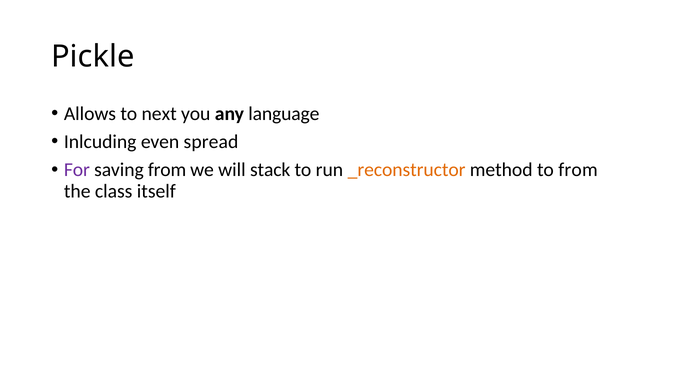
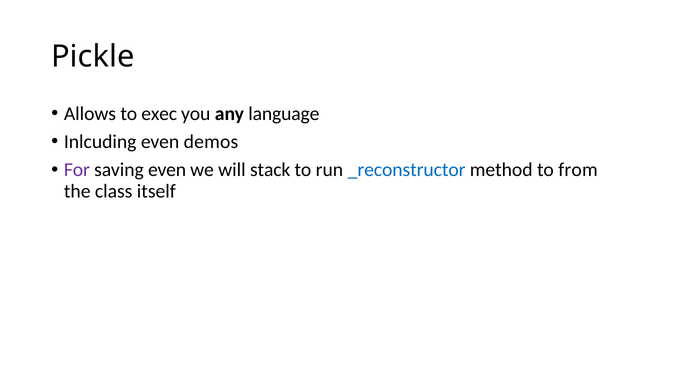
next: next -> exec
spread: spread -> demos
saving from: from -> even
_reconstructor colour: orange -> blue
